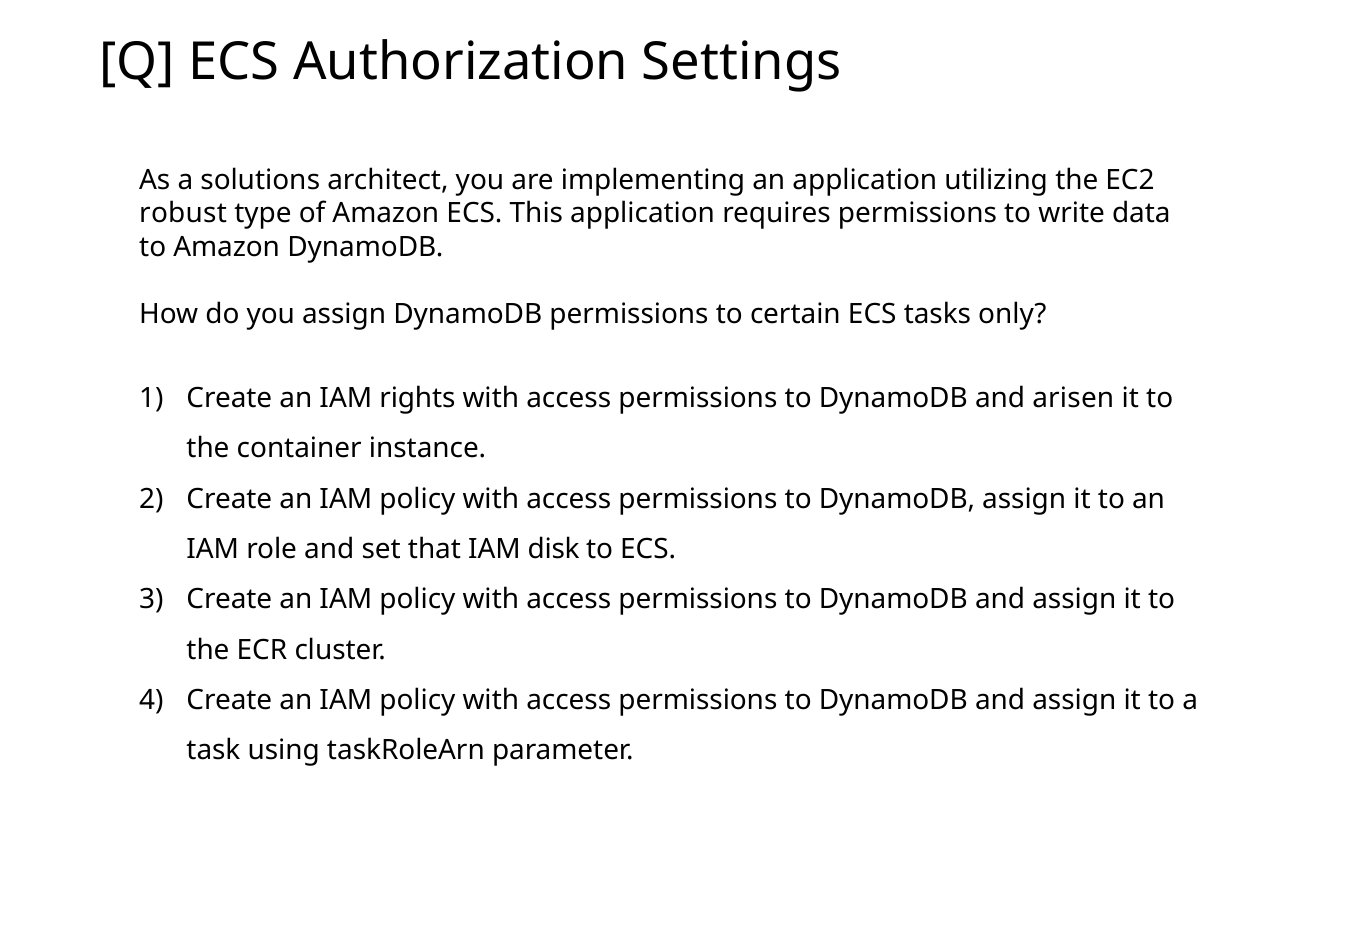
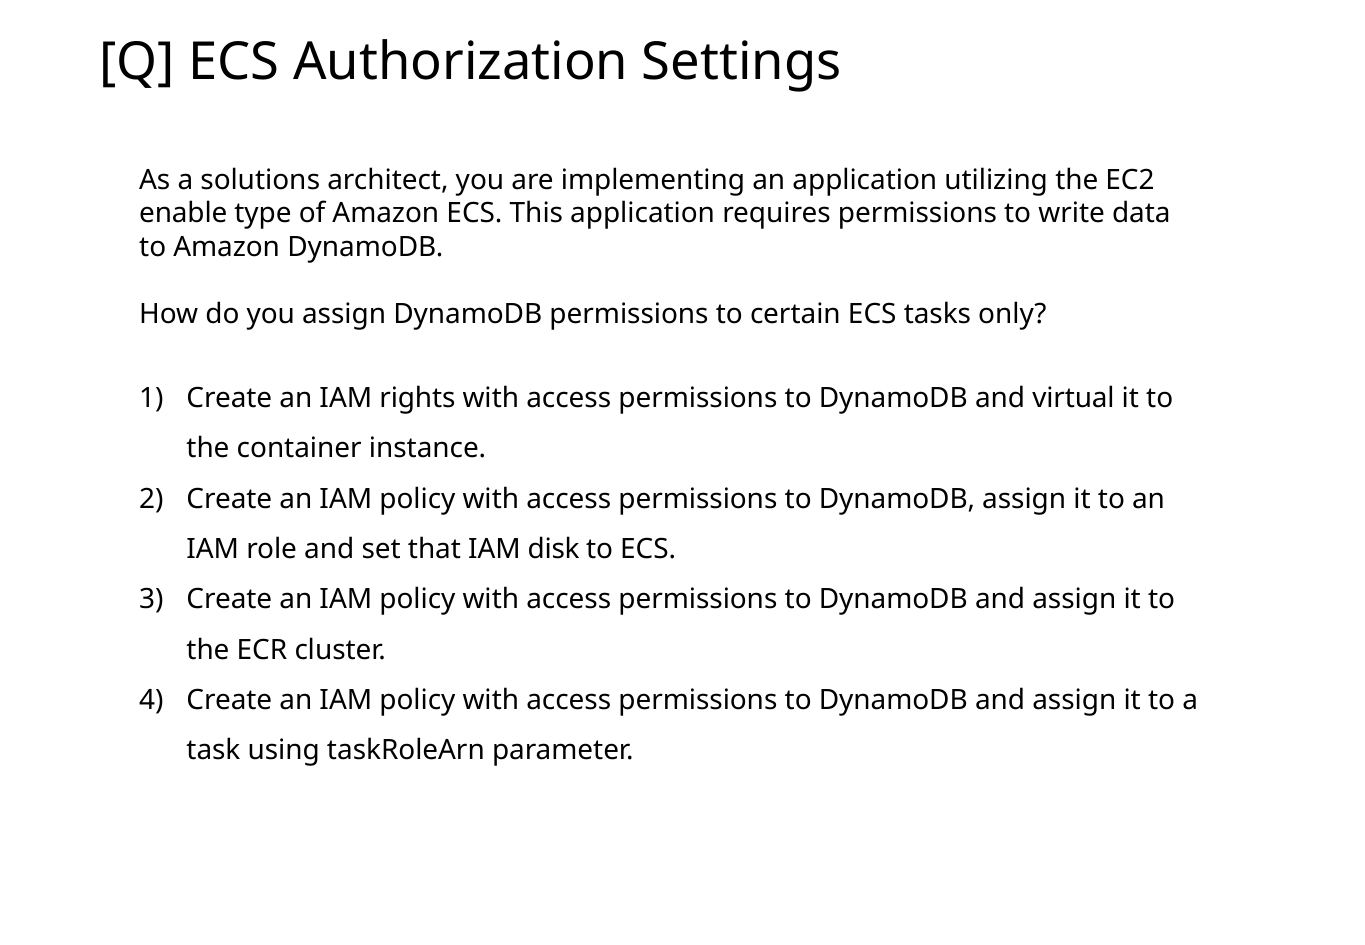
robust: robust -> enable
arisen: arisen -> virtual
